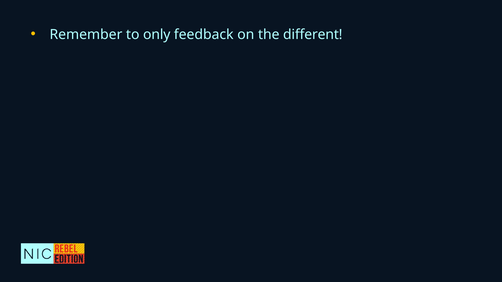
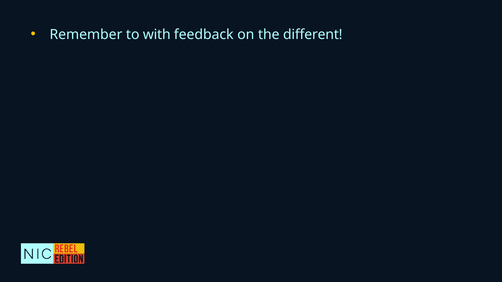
only: only -> with
